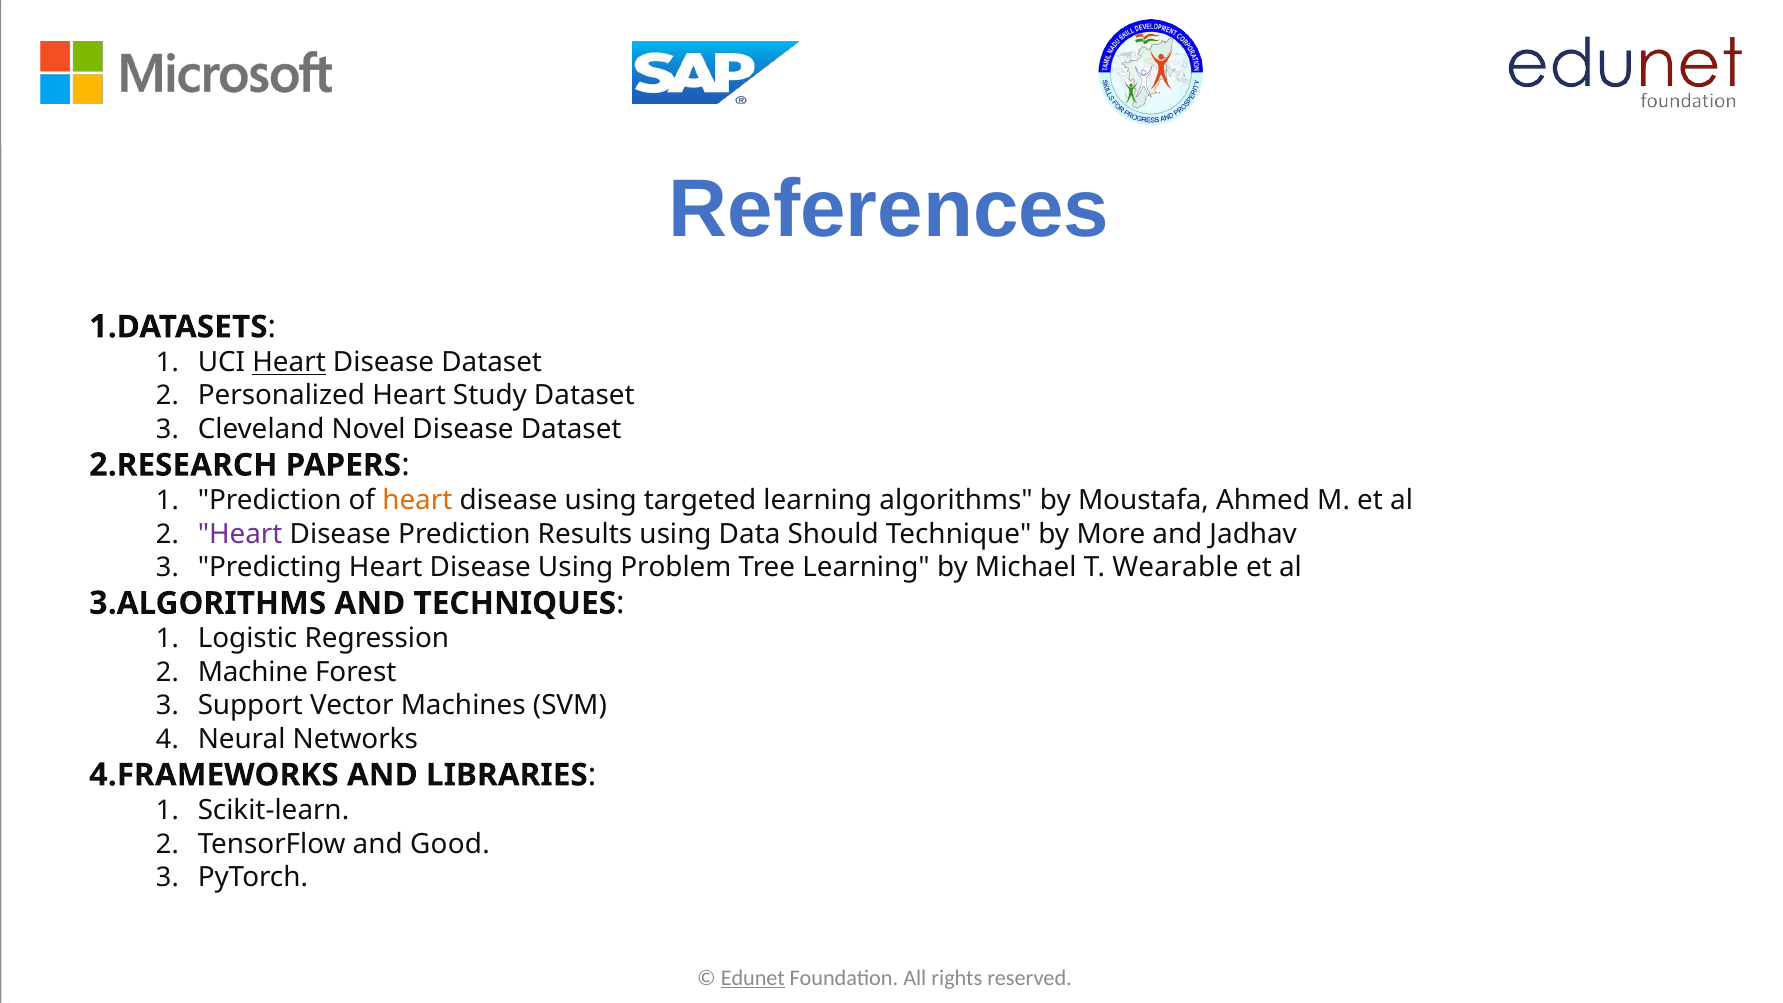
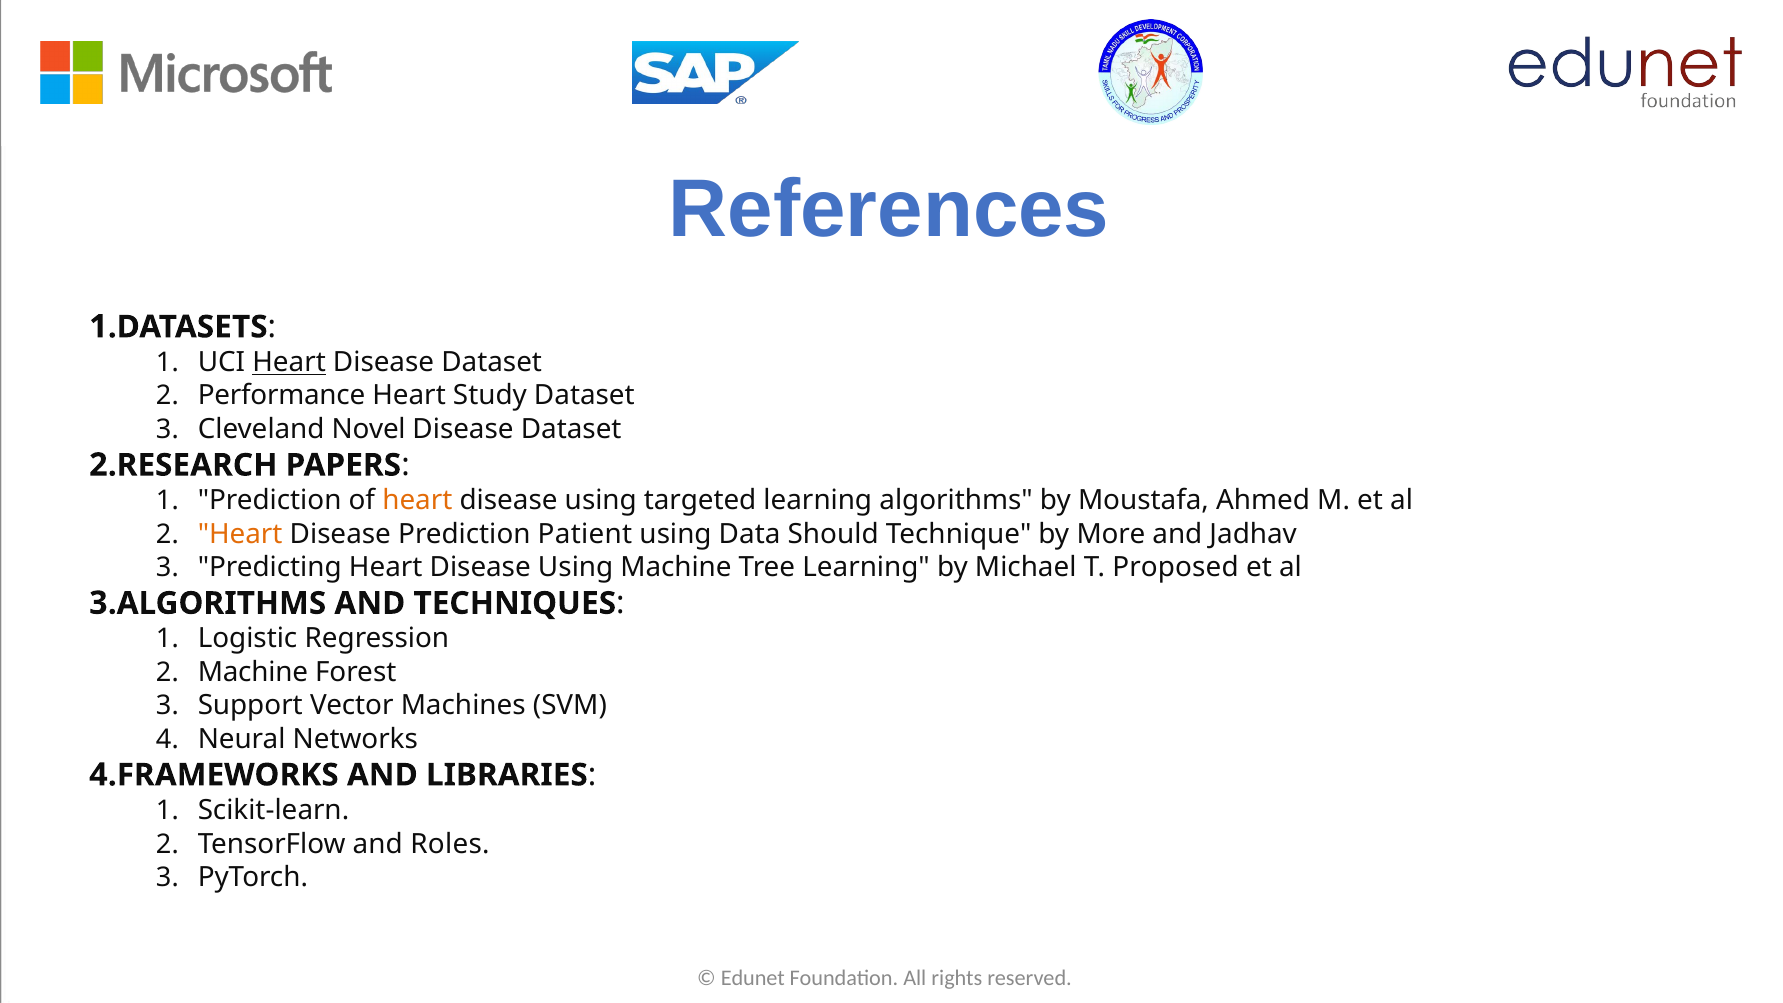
Personalized: Personalized -> Performance
Heart at (240, 534) colour: purple -> orange
Results: Results -> Patient
Using Problem: Problem -> Machine
Wearable: Wearable -> Proposed
Good: Good -> Roles
Edunet underline: present -> none
